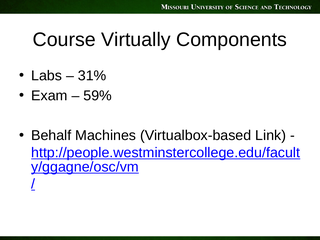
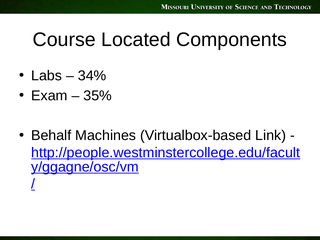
Virtually: Virtually -> Located
31%: 31% -> 34%
59%: 59% -> 35%
